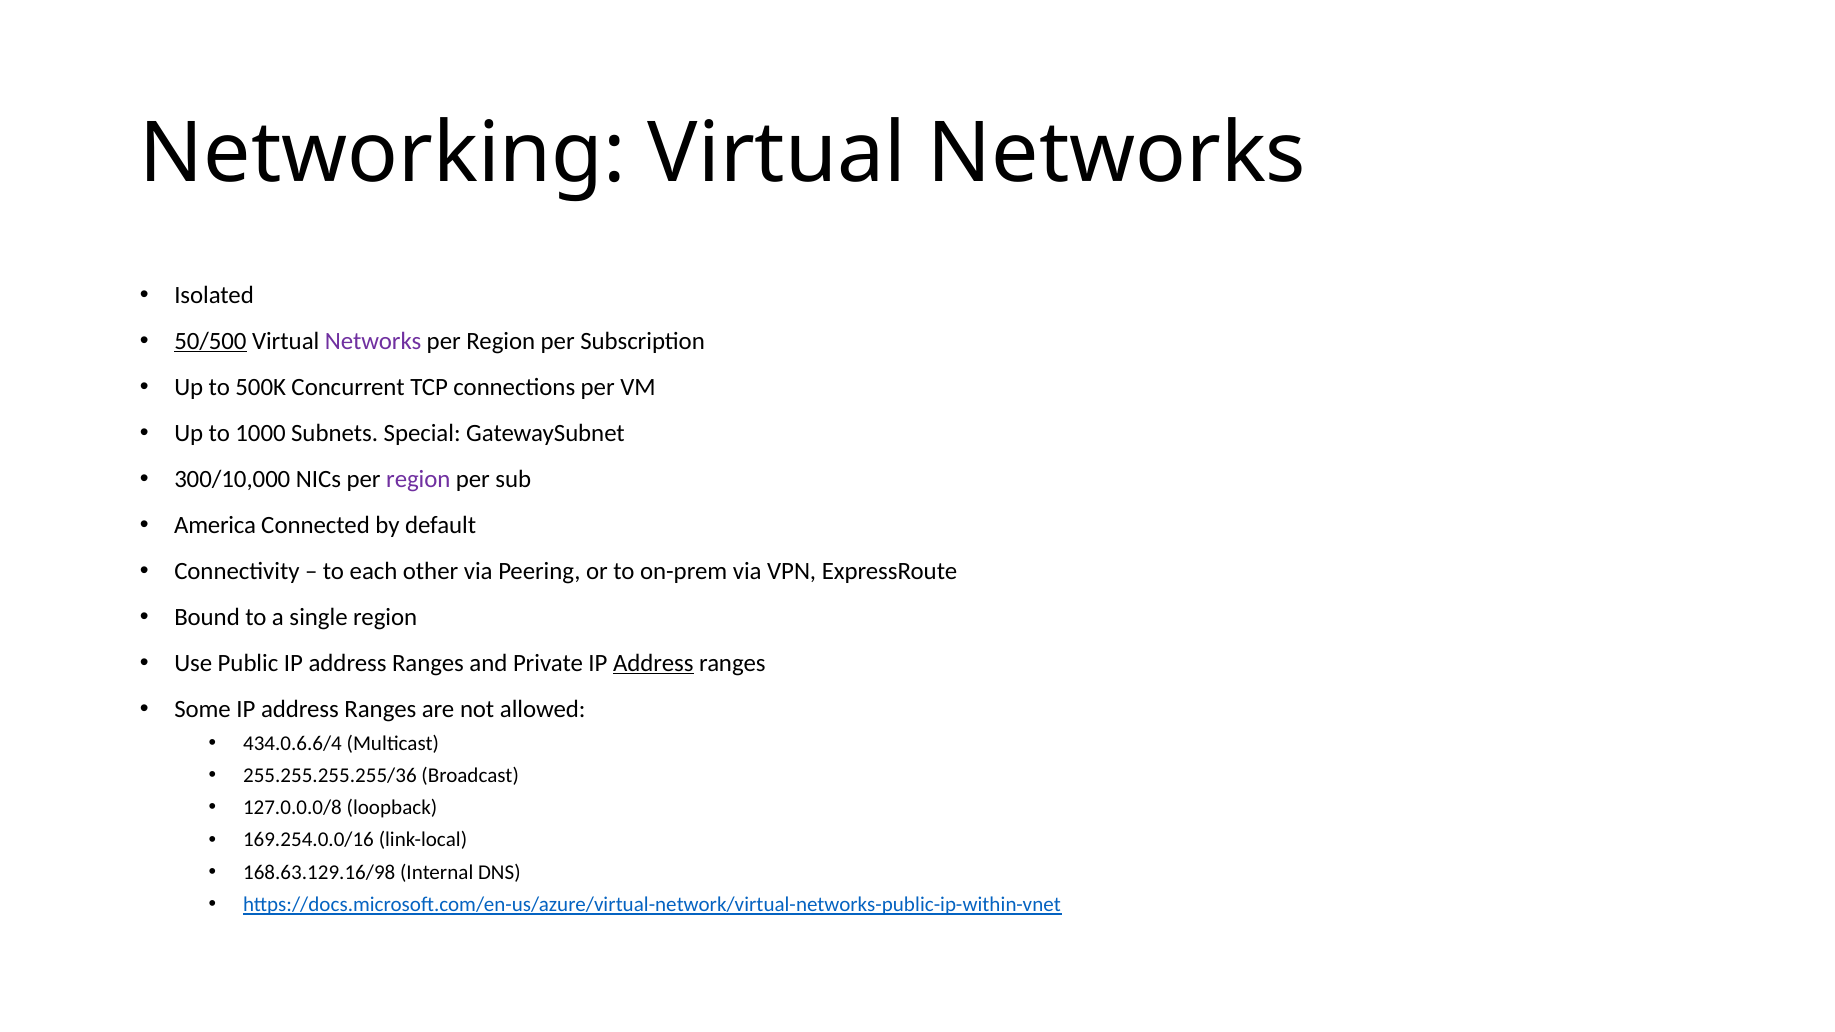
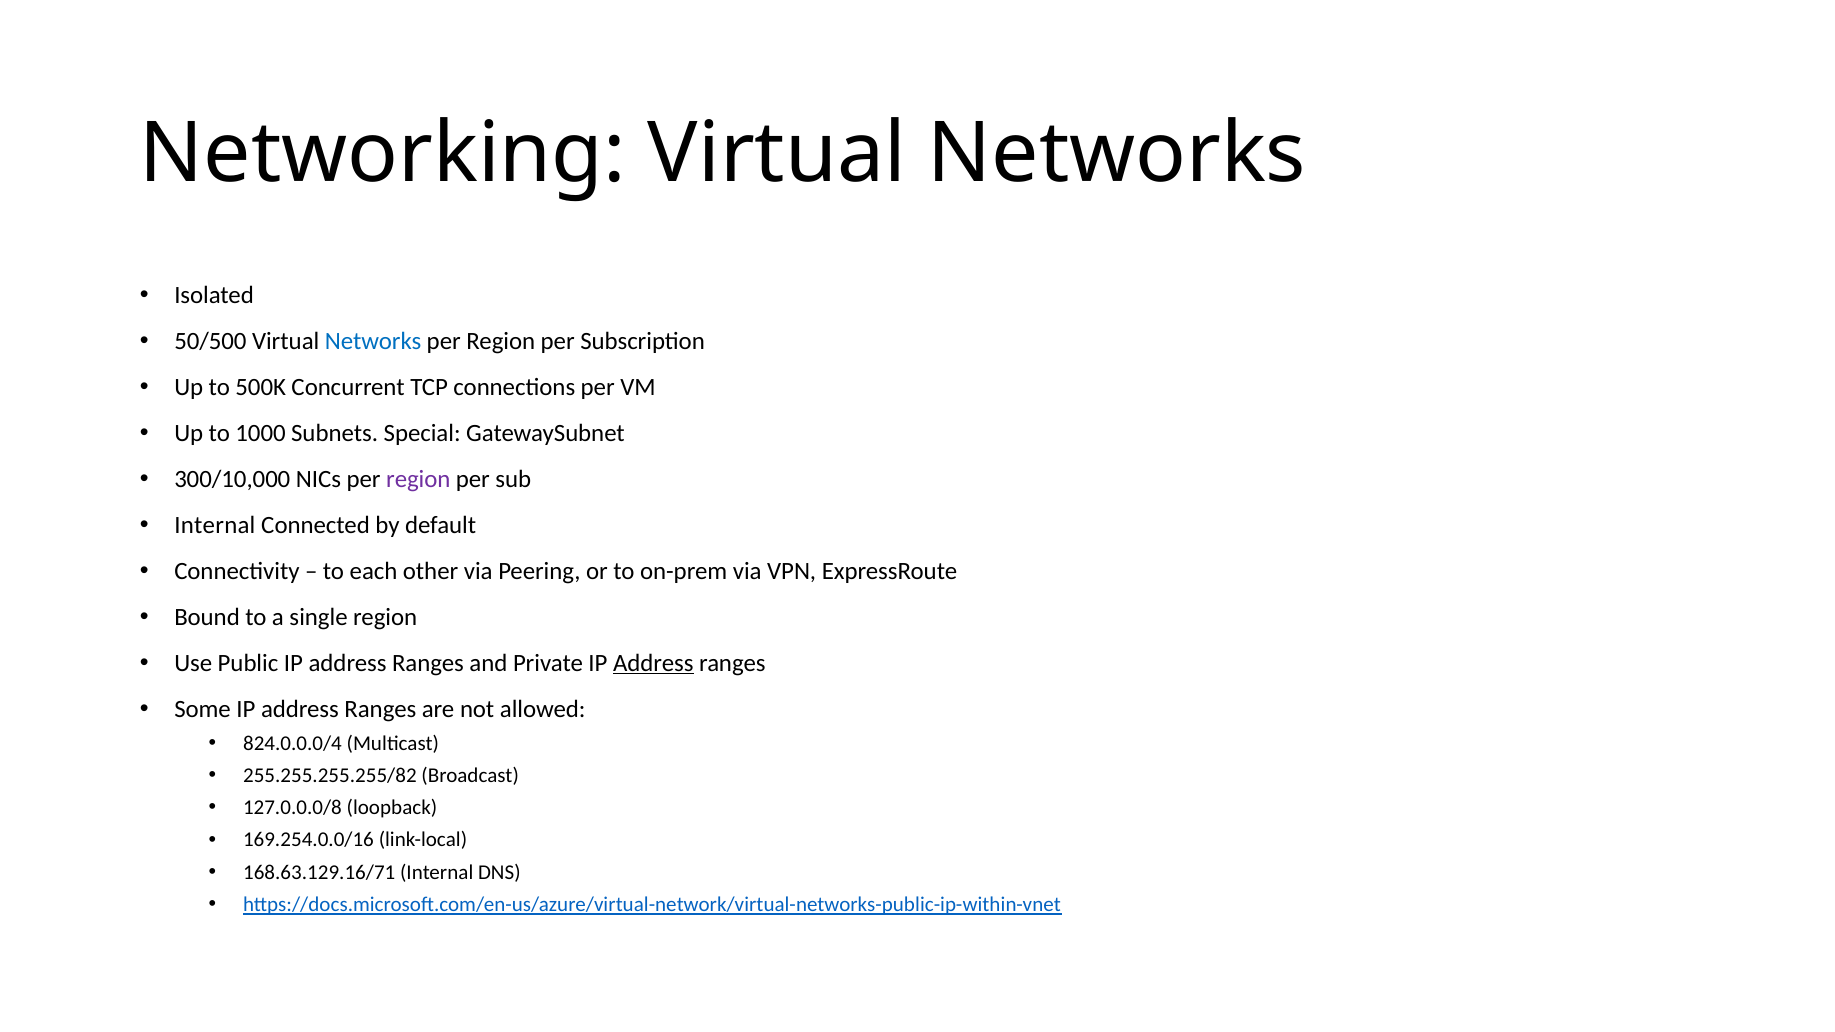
50/500 underline: present -> none
Networks at (373, 341) colour: purple -> blue
America at (215, 525): America -> Internal
434.0.6.6/4: 434.0.6.6/4 -> 824.0.0.0/4
255.255.255.255/36: 255.255.255.255/36 -> 255.255.255.255/82
168.63.129.16/98: 168.63.129.16/98 -> 168.63.129.16/71
